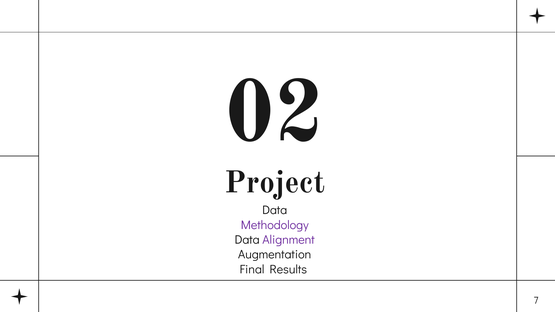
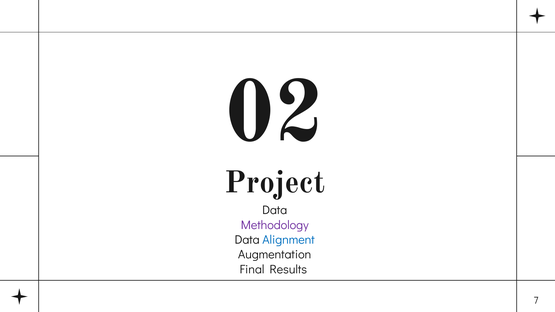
Alignment colour: purple -> blue
